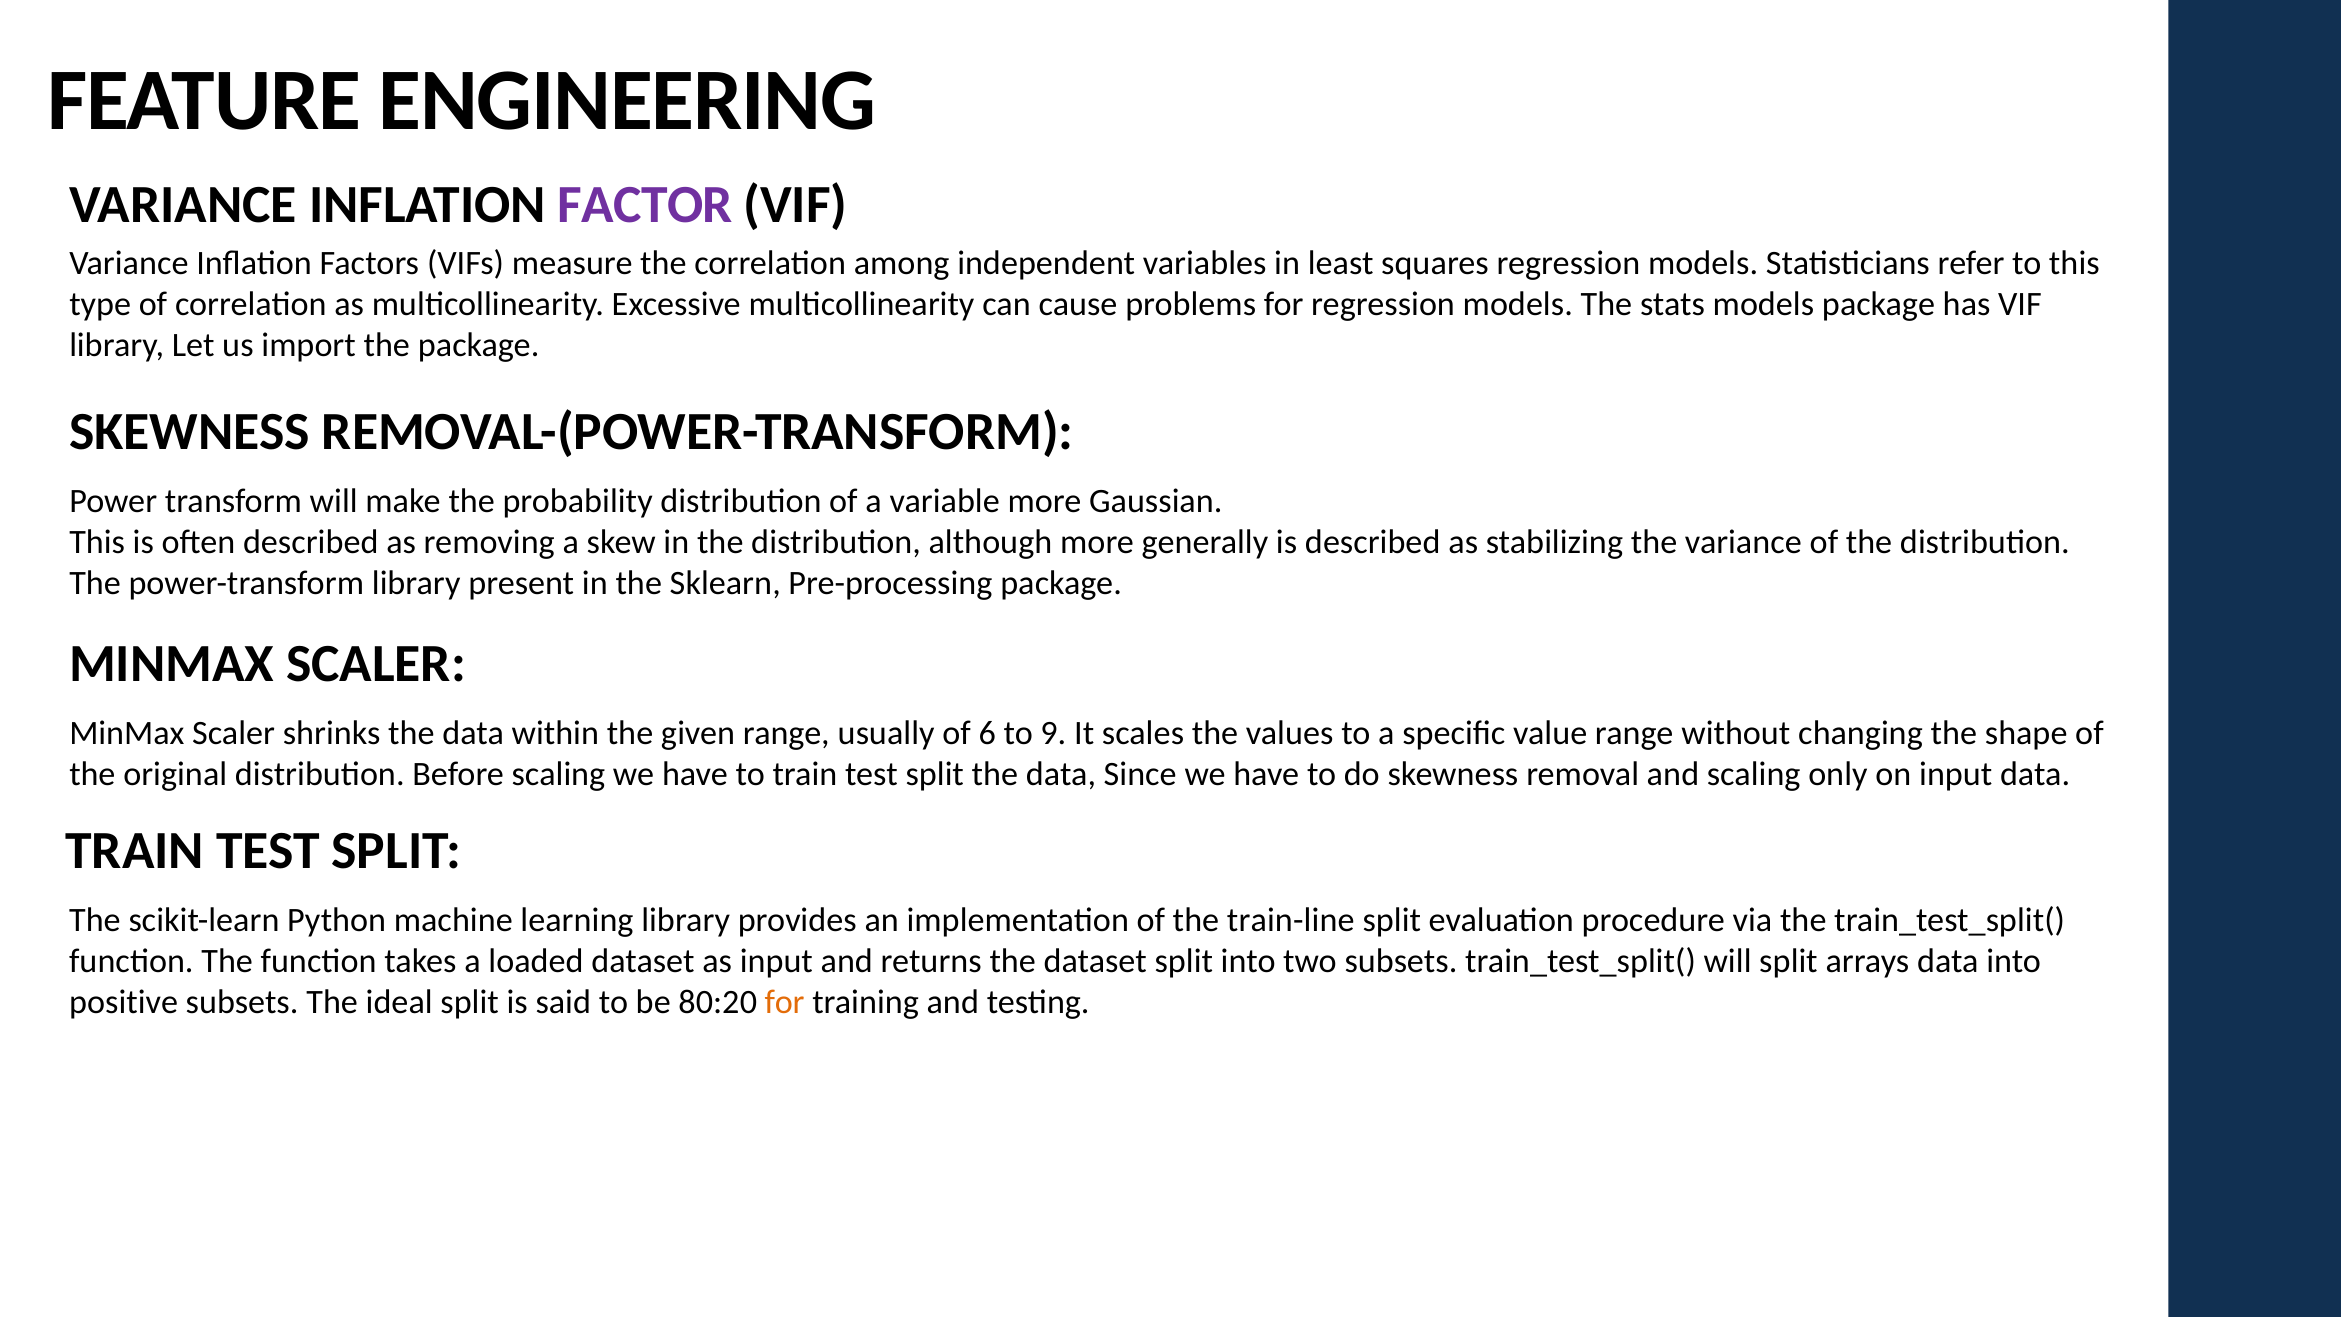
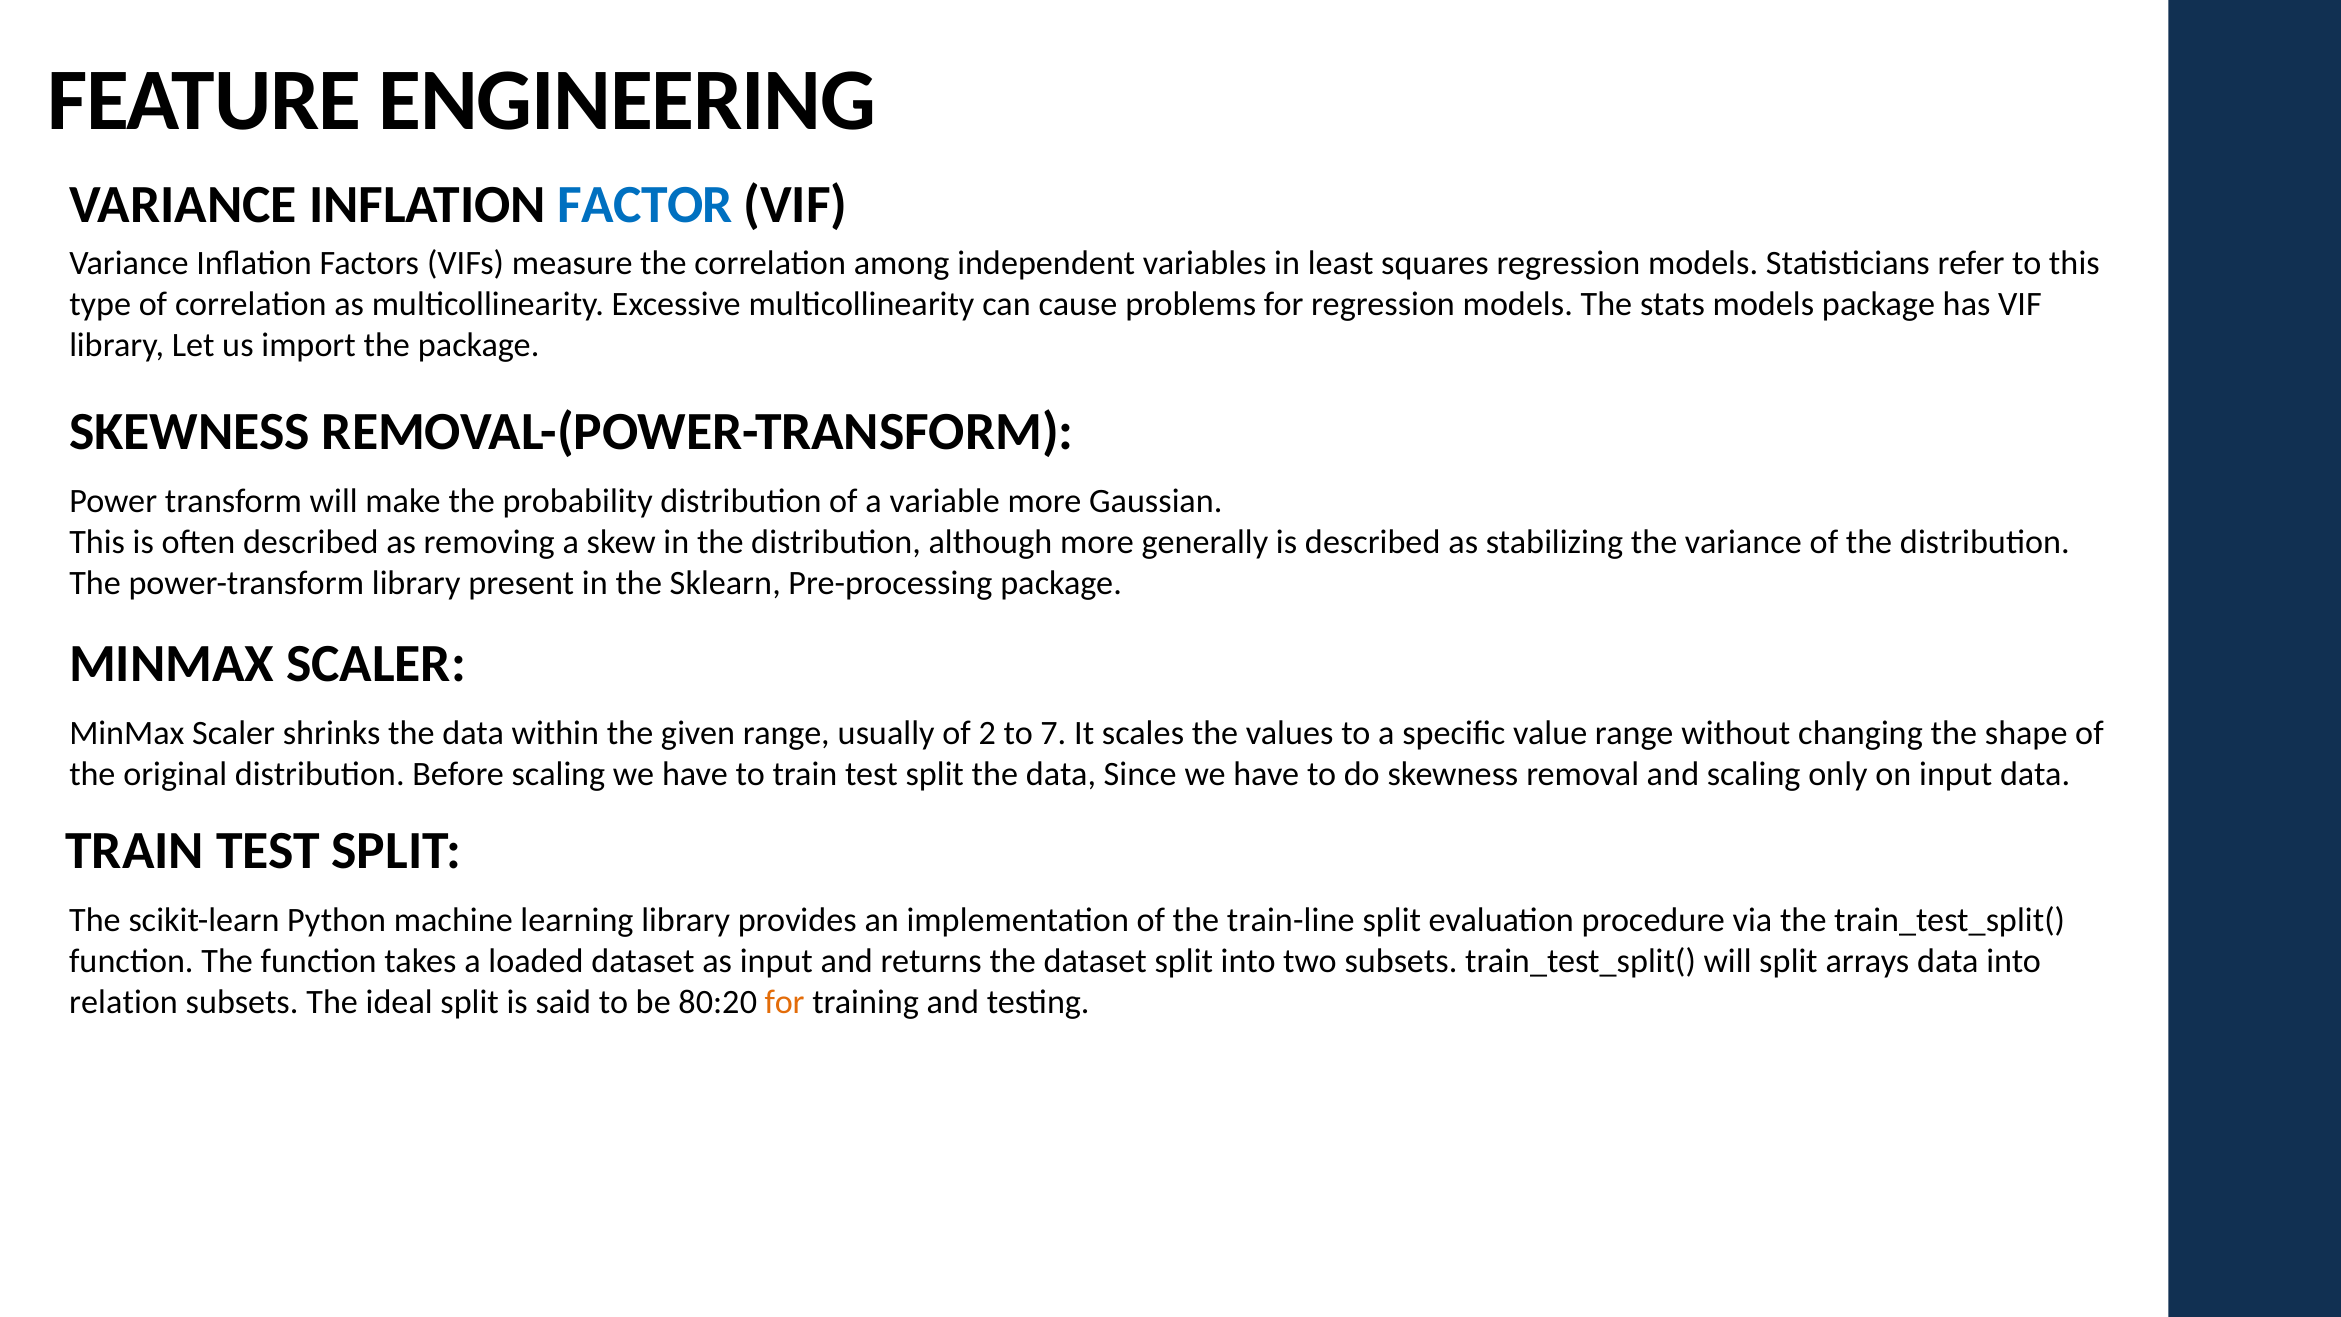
FACTOR colour: purple -> blue
6: 6 -> 2
9: 9 -> 7
positive: positive -> relation
